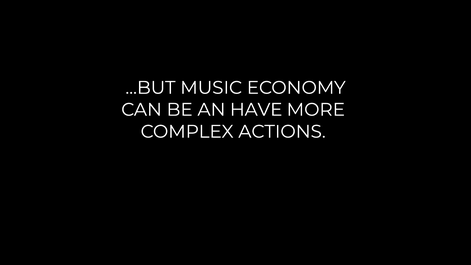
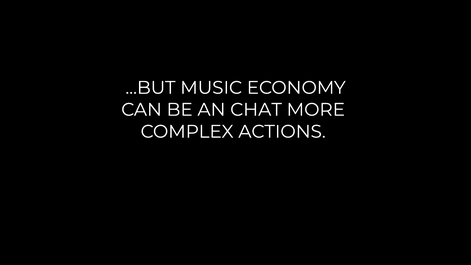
HAVE: HAVE -> CHAT
